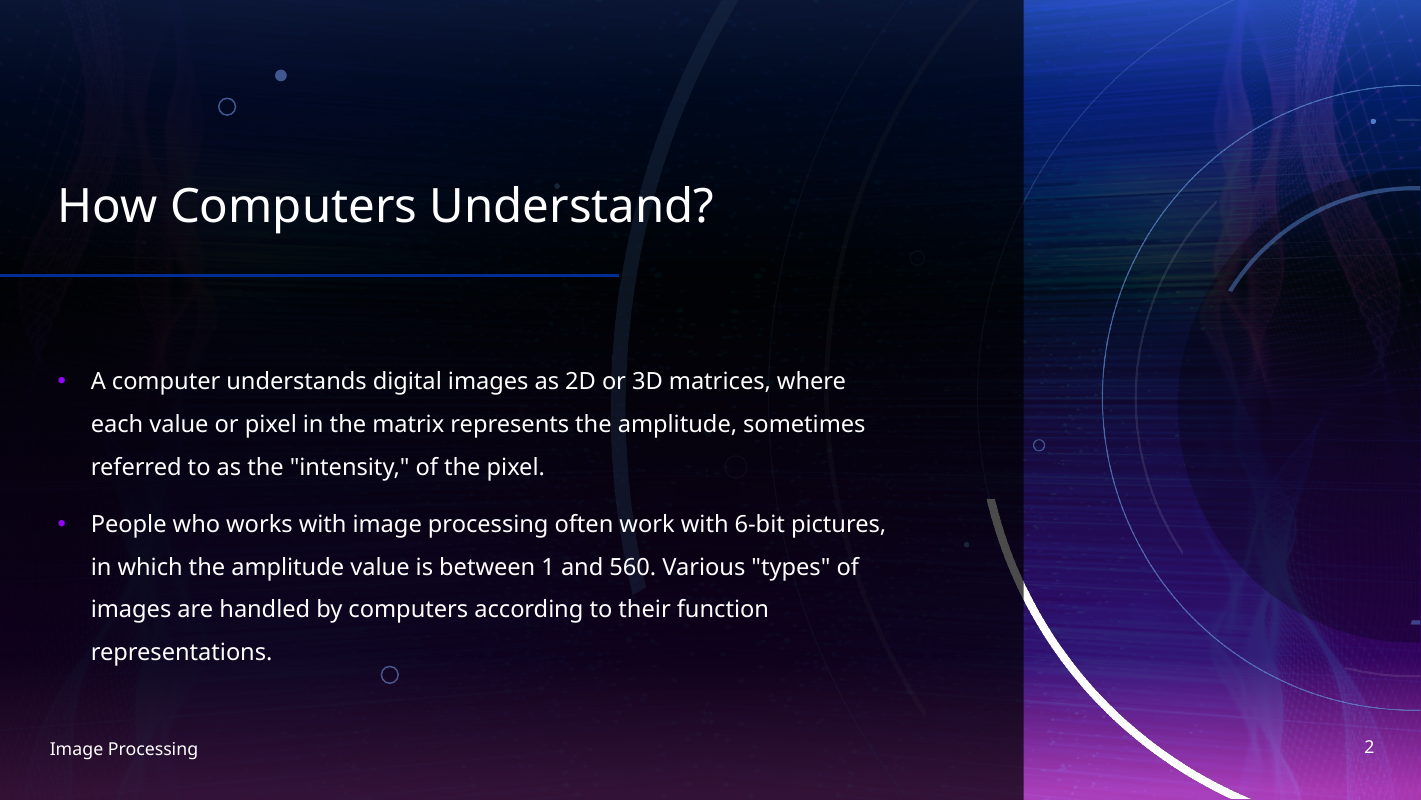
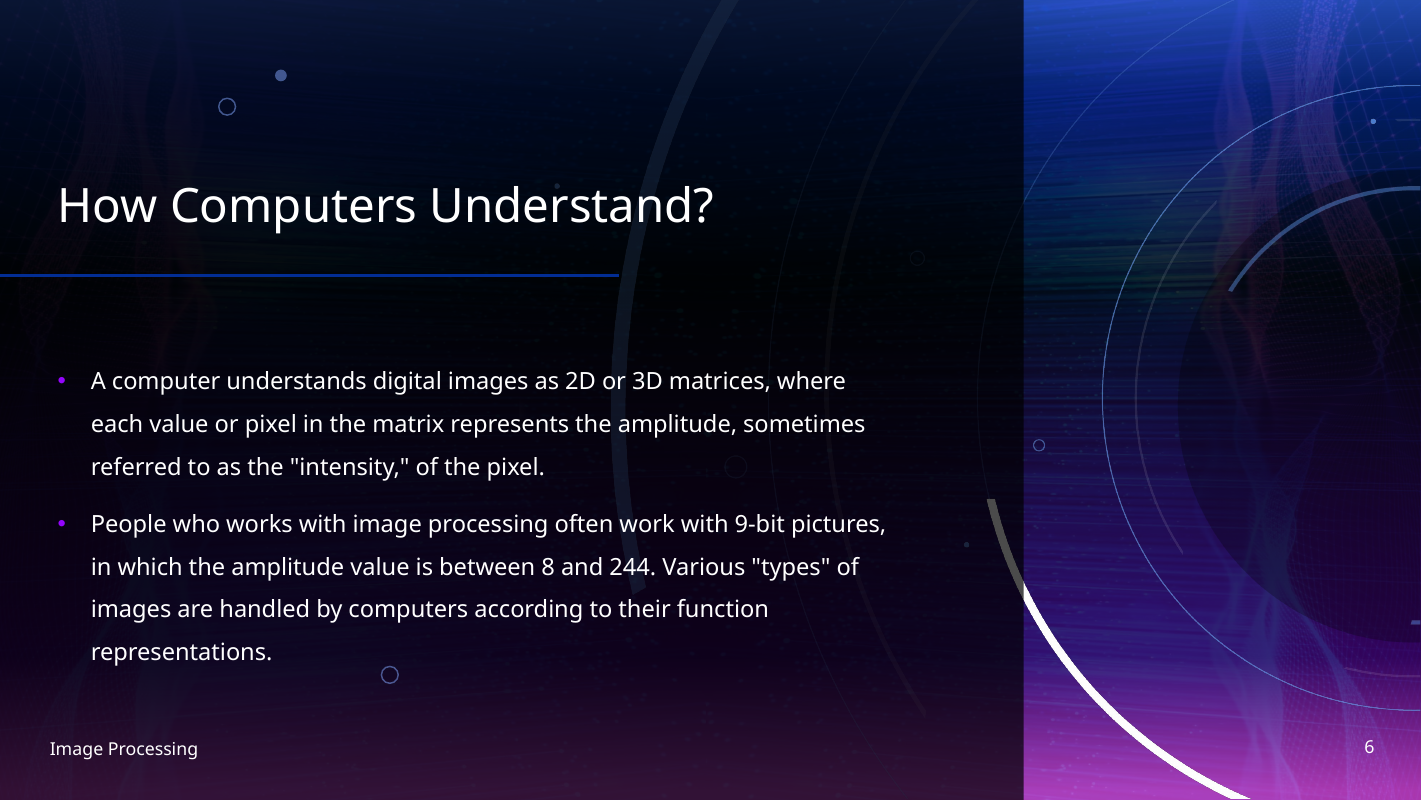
6-bit: 6-bit -> 9-bit
1: 1 -> 8
560: 560 -> 244
2: 2 -> 6
